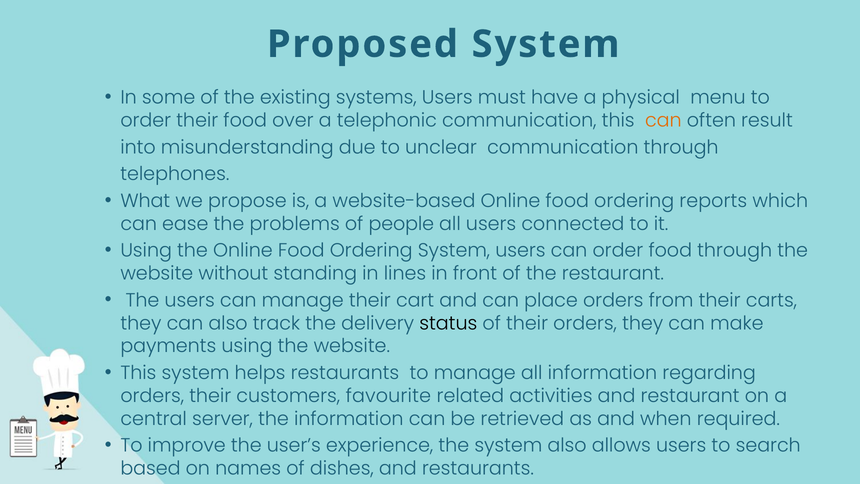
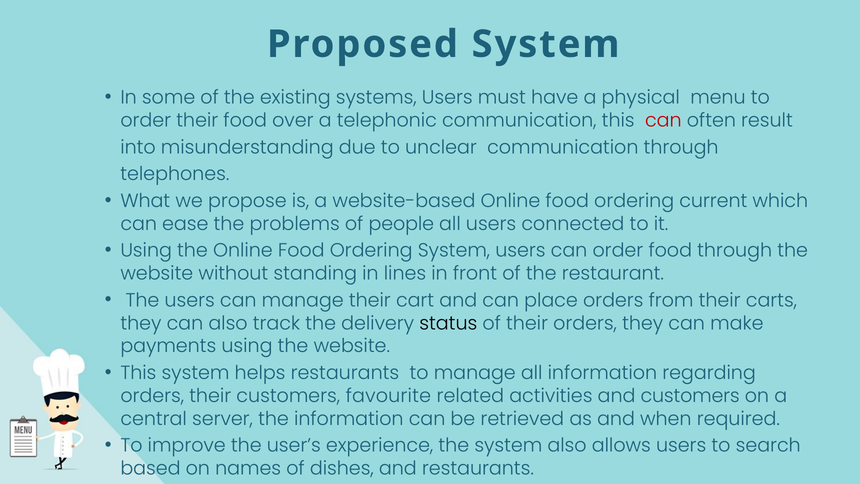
can at (663, 121) colour: orange -> red
reports: reports -> current
and restaurant: restaurant -> customers
